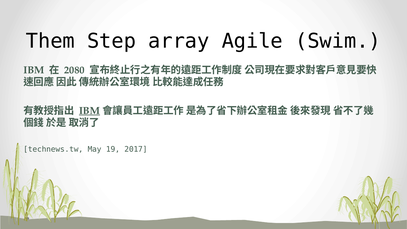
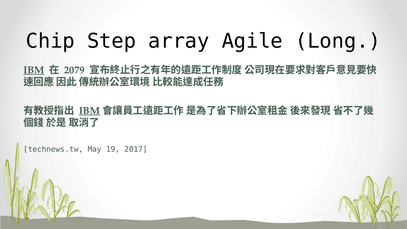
Them: Them -> Chip
Swim: Swim -> Long
IBM at (34, 70) underline: none -> present
2080: 2080 -> 2079
